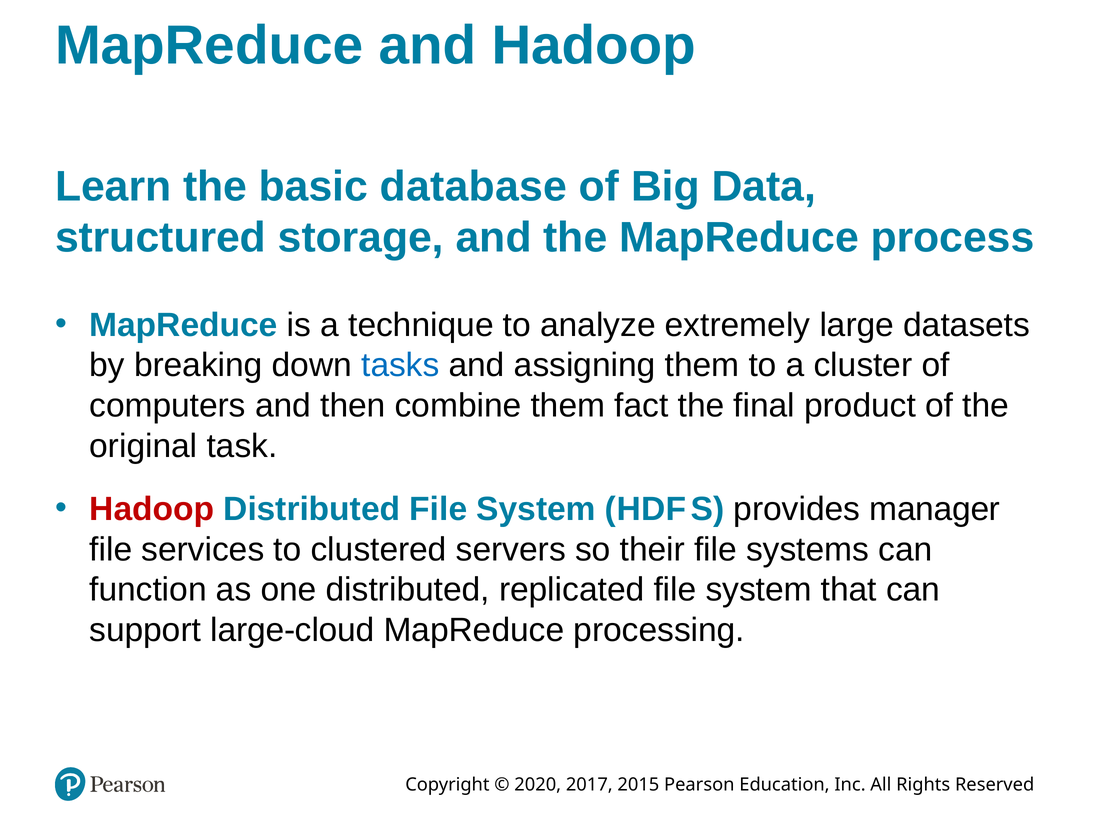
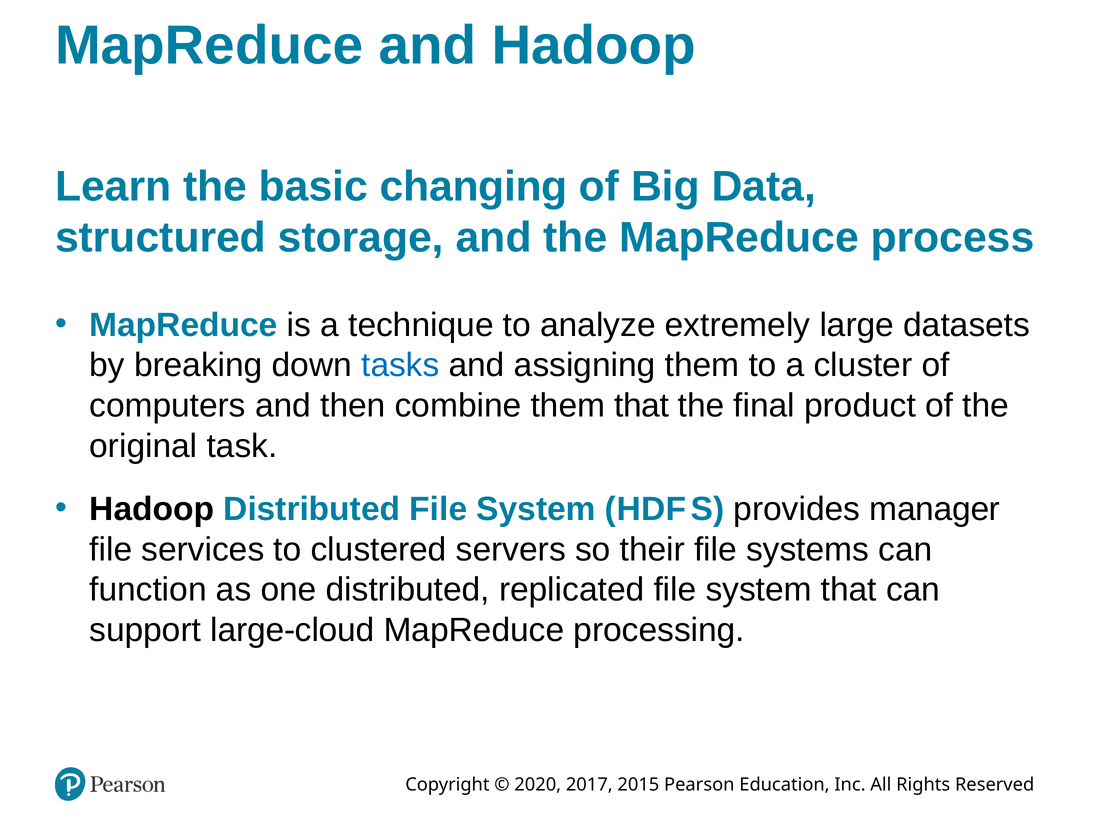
database: database -> changing
them fact: fact -> that
Hadoop at (152, 509) colour: red -> black
